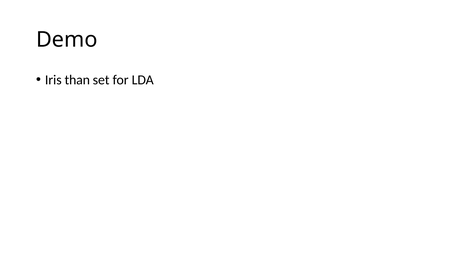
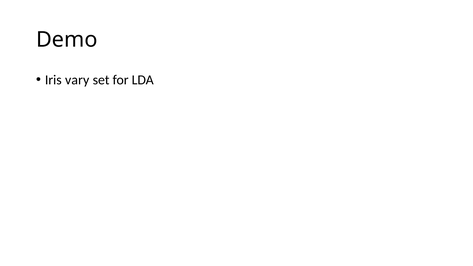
than: than -> vary
